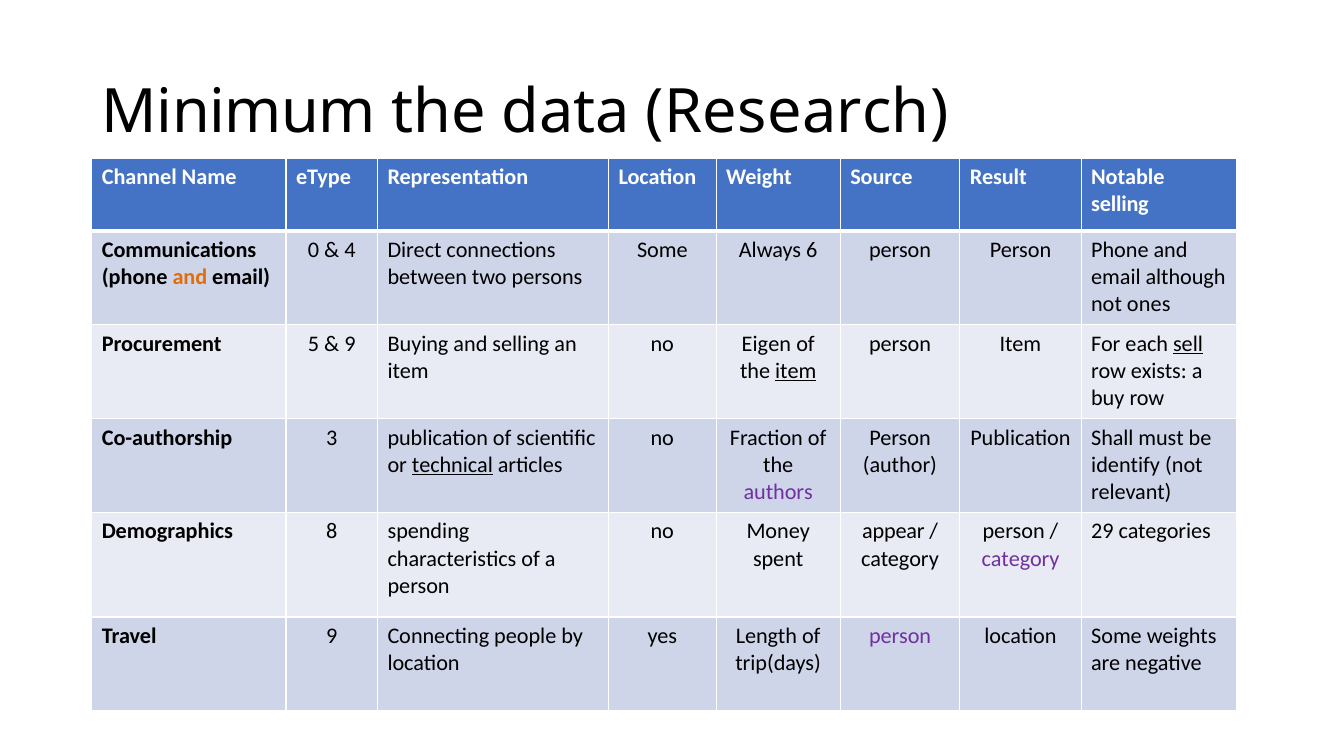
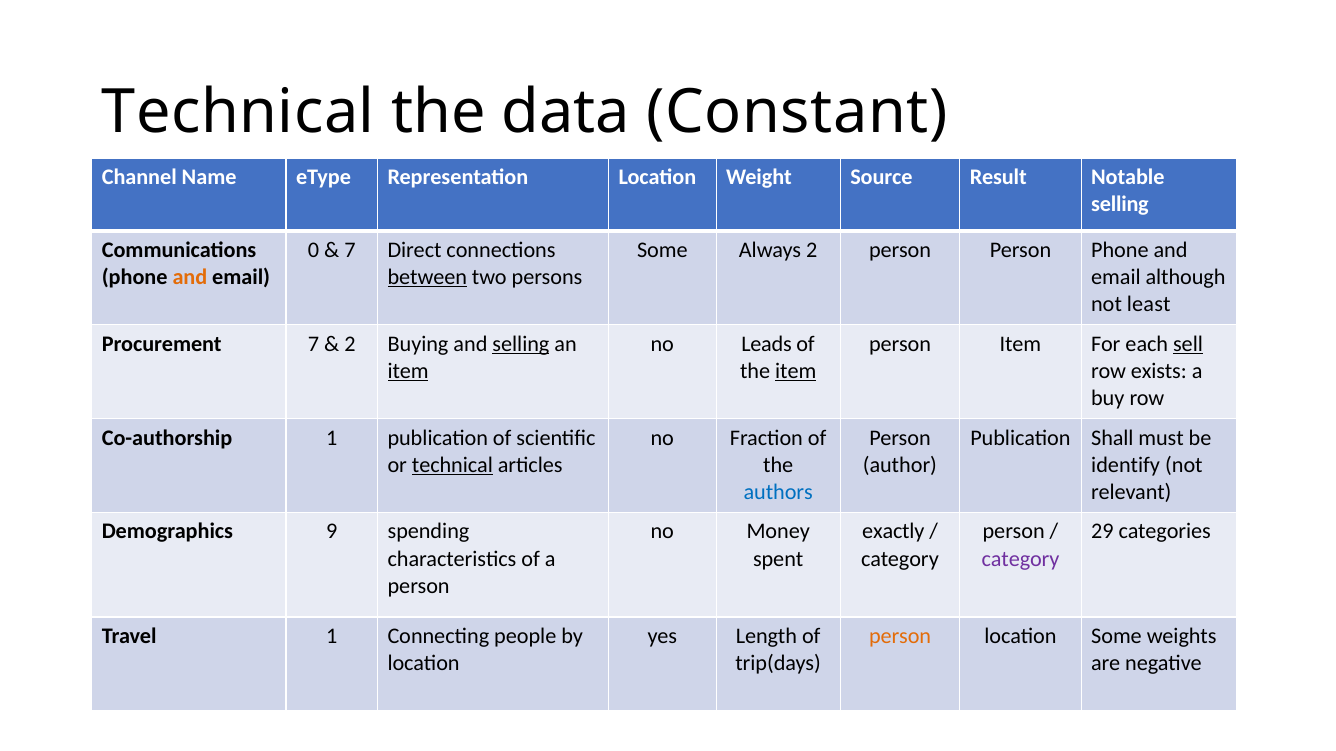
Minimum at (239, 112): Minimum -> Technical
Research: Research -> Constant
4 at (350, 250): 4 -> 7
Always 6: 6 -> 2
between underline: none -> present
ones: ones -> least
Procurement 5: 5 -> 7
9 at (350, 344): 9 -> 2
selling at (521, 344) underline: none -> present
Eigen: Eigen -> Leads
item at (408, 371) underline: none -> present
Co-authorship 3: 3 -> 1
authors colour: purple -> blue
8: 8 -> 9
appear: appear -> exactly
Travel 9: 9 -> 1
person at (900, 636) colour: purple -> orange
